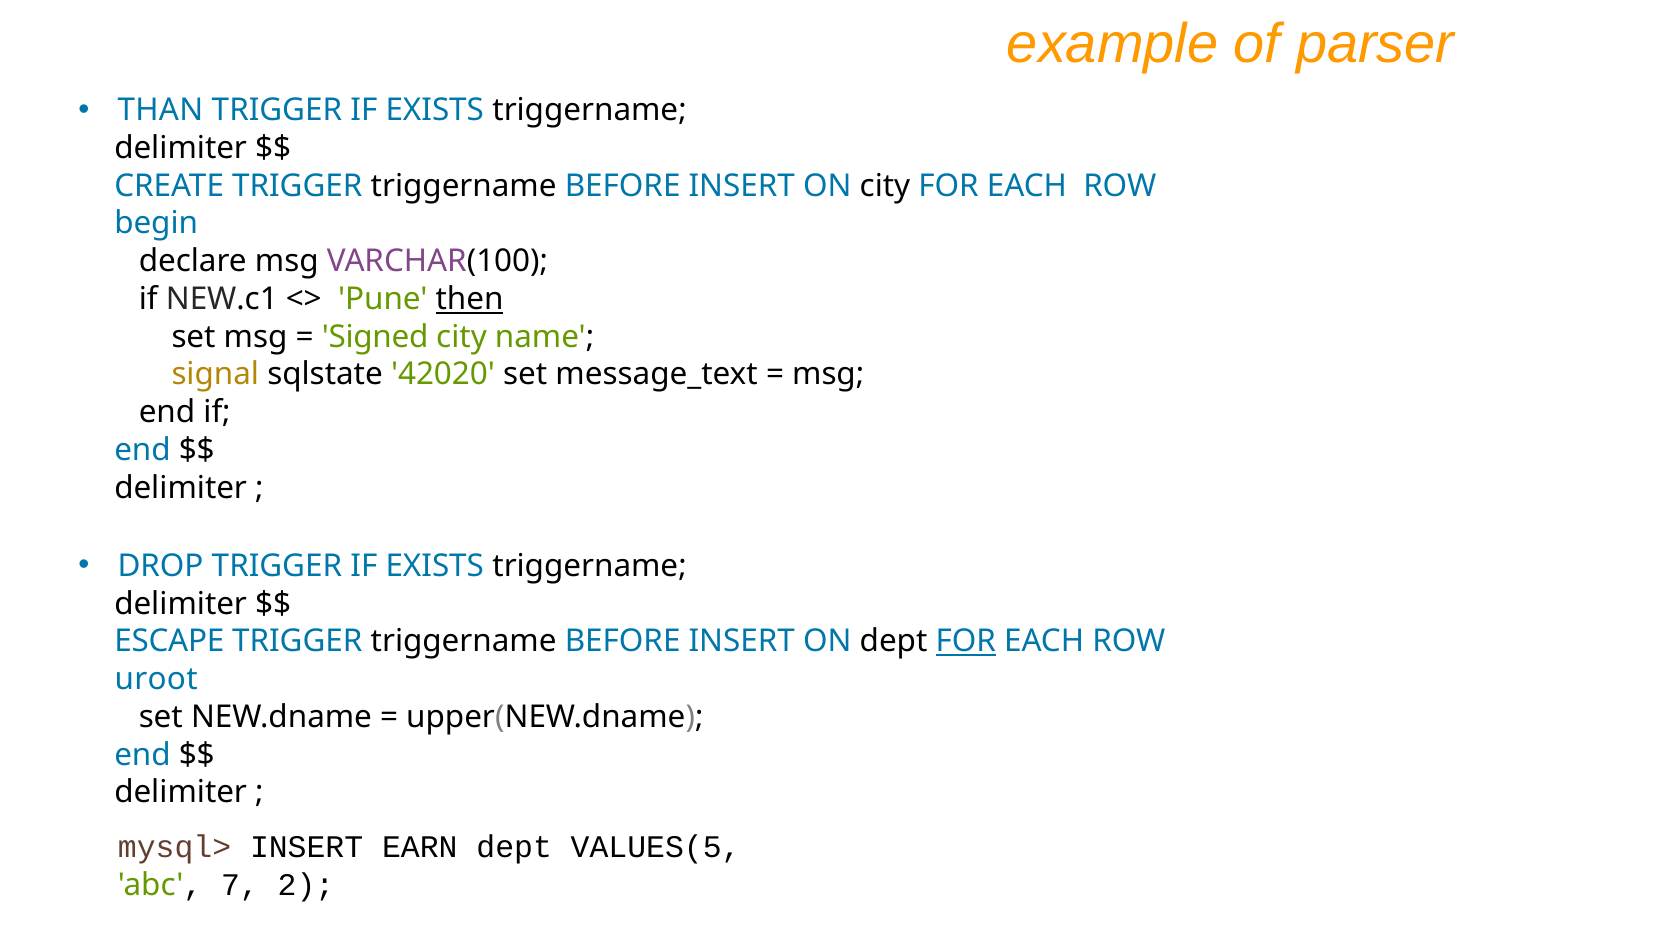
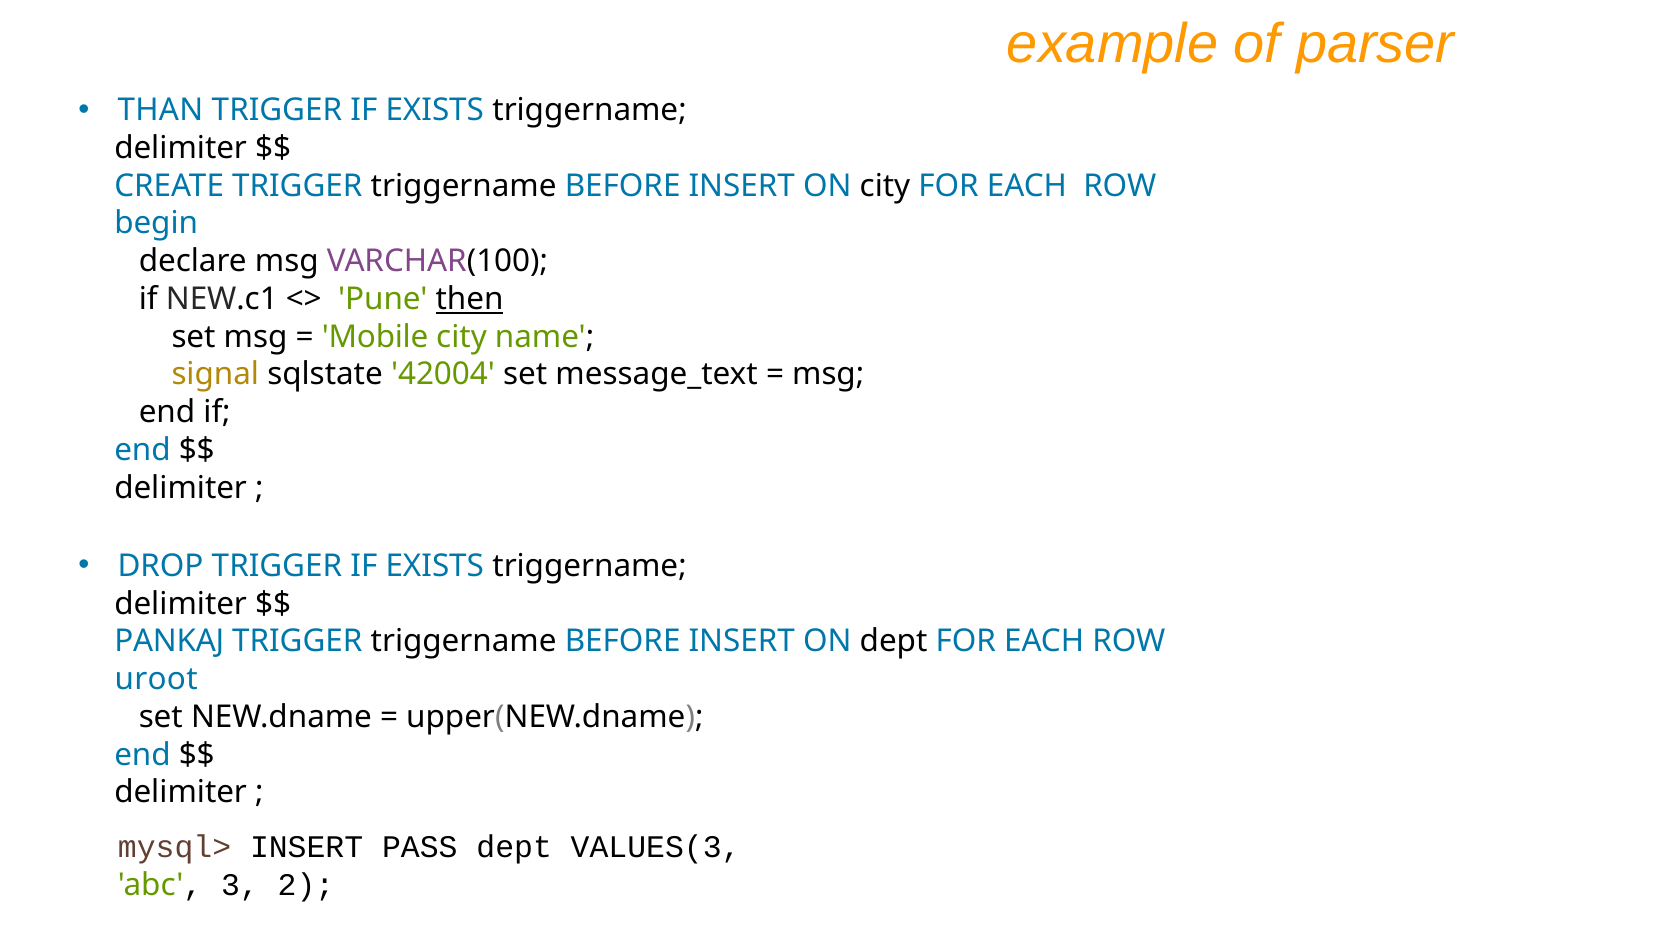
Signed: Signed -> Mobile
42020: 42020 -> 42004
ESCAPE: ESCAPE -> PANKAJ
FOR at (966, 642) underline: present -> none
EARN: EARN -> PASS
VALUES(5: VALUES(5 -> VALUES(3
7: 7 -> 3
